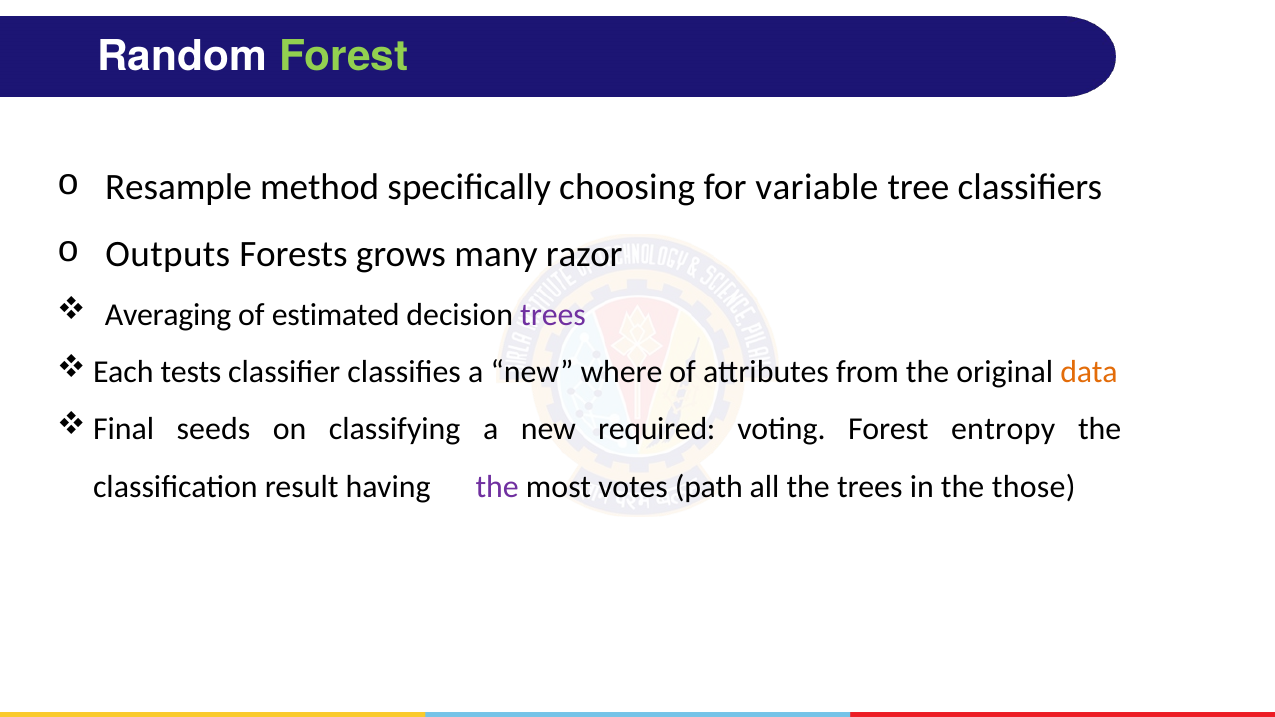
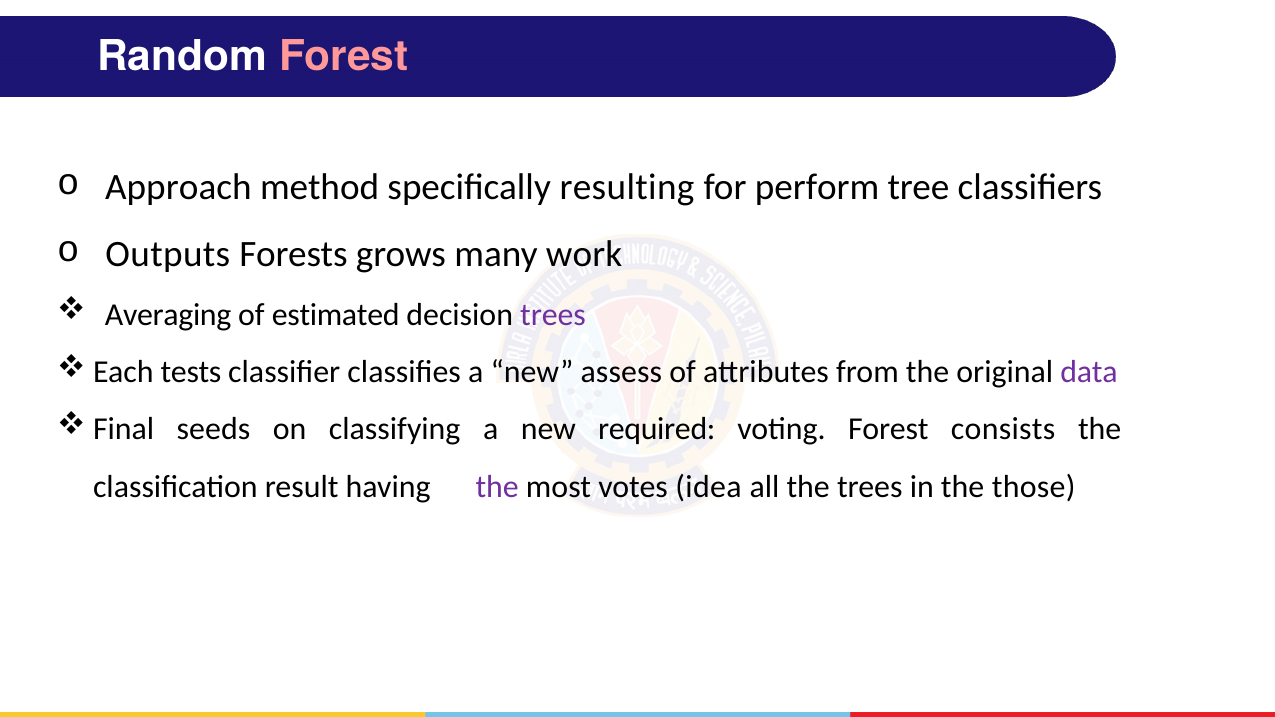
Forest at (344, 56) colour: light green -> pink
Resample: Resample -> Approach
choosing: choosing -> resulting
variable: variable -> perform
razor: razor -> work
where: where -> assess
data colour: orange -> purple
entropy: entropy -> consists
path: path -> idea
